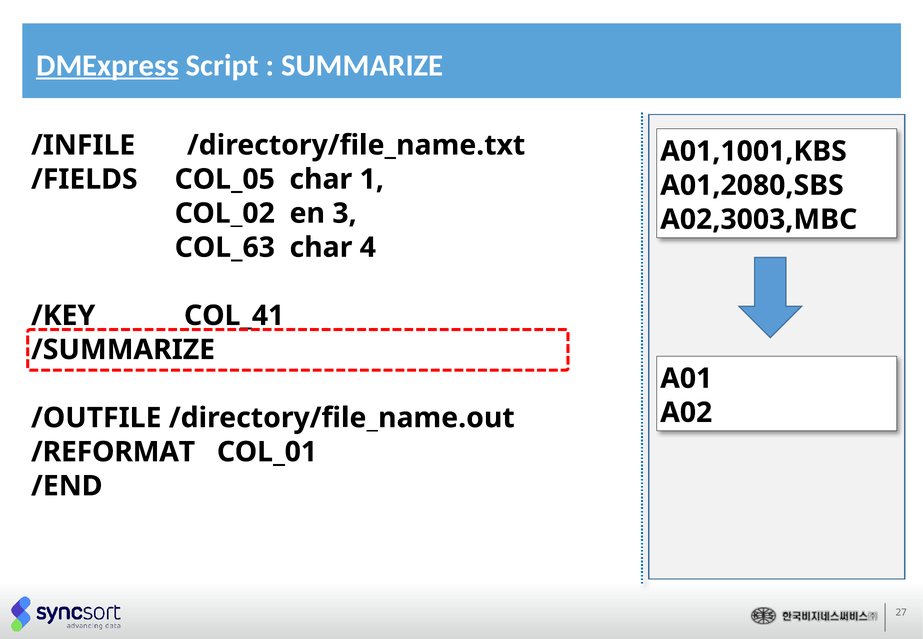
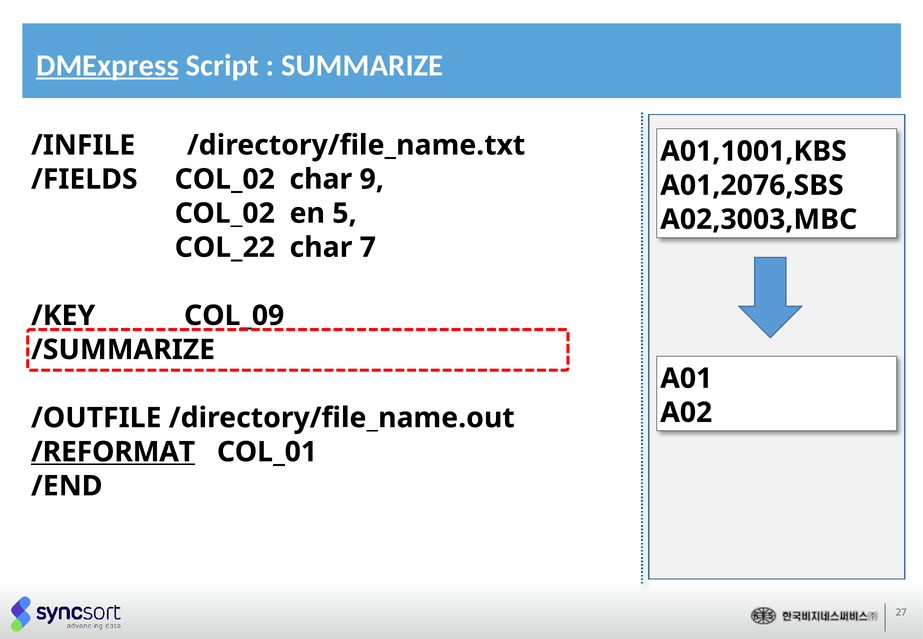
/FIELDS COL_05: COL_05 -> COL_02
1: 1 -> 9
A01,2080,SBS: A01,2080,SBS -> A01,2076,SBS
3: 3 -> 5
COL_63: COL_63 -> COL_22
4: 4 -> 7
COL_41: COL_41 -> COL_09
/REFORMAT underline: none -> present
